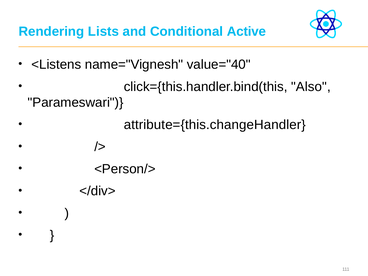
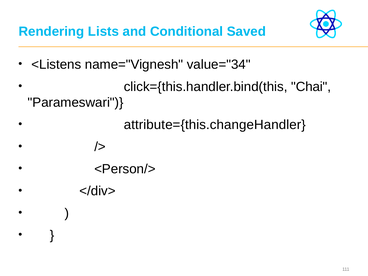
Active: Active -> Saved
value="40: value="40 -> value="34
Also: Also -> Chai
